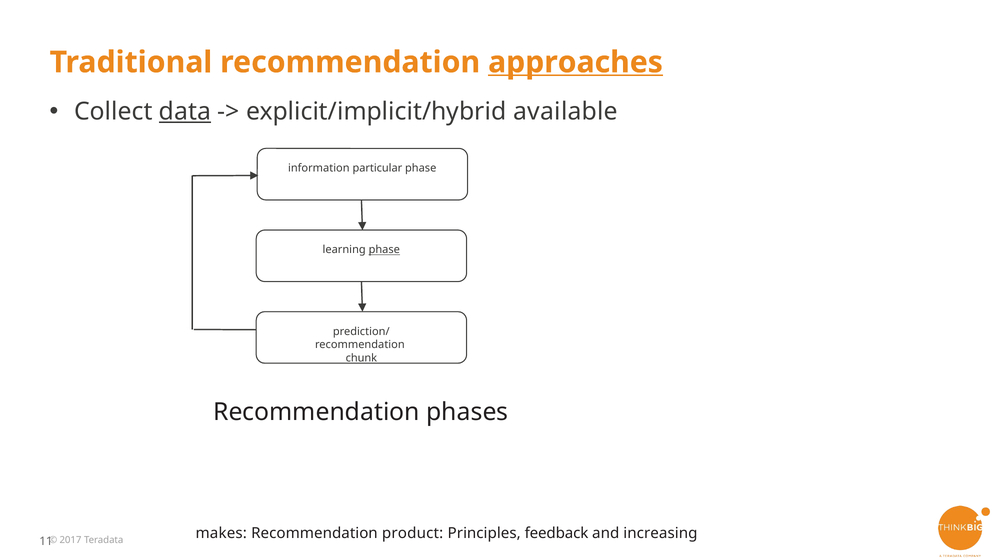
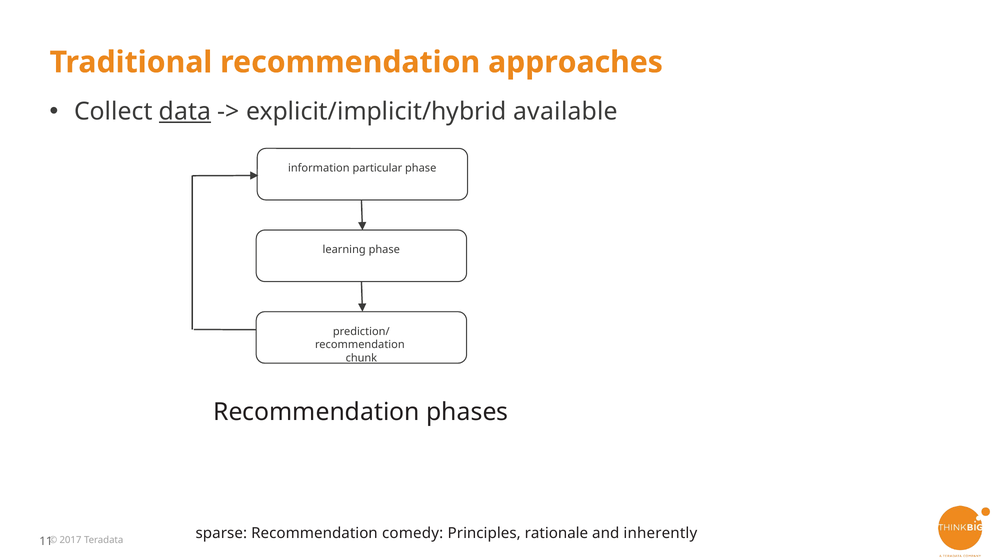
approaches underline: present -> none
phase at (384, 250) underline: present -> none
makes: makes -> sparse
product: product -> comedy
feedback: feedback -> rationale
increasing: increasing -> inherently
